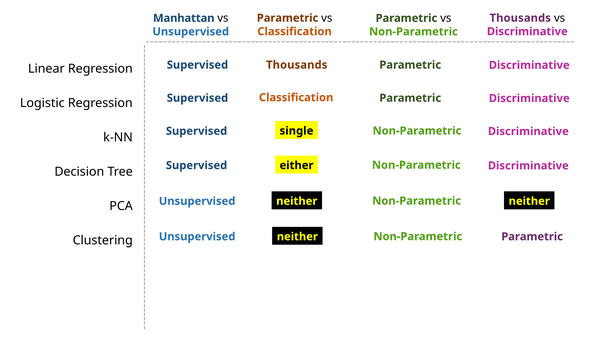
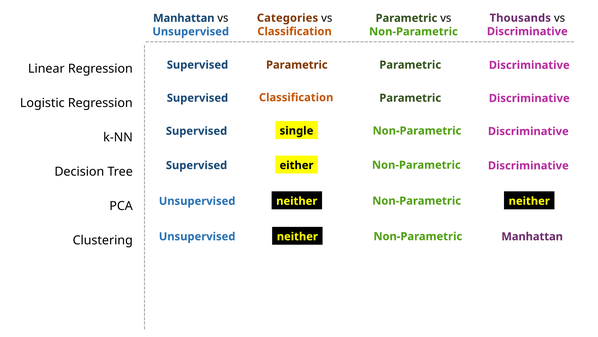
Parametric at (288, 18): Parametric -> Categories
Supervised Thousands: Thousands -> Parametric
Non-Parametric Parametric: Parametric -> Manhattan
